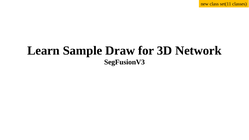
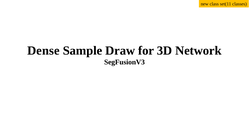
Learn: Learn -> Dense
